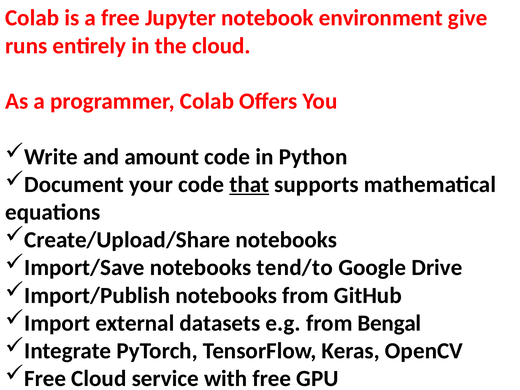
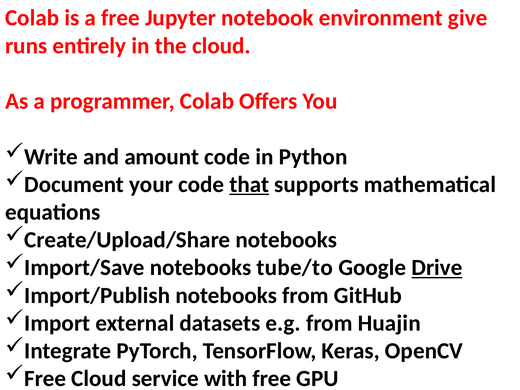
tend/to: tend/to -> tube/to
Drive underline: none -> present
Bengal: Bengal -> Huajin
